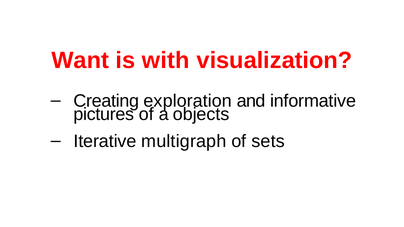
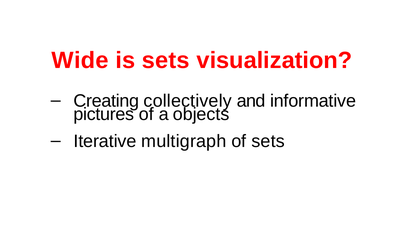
Want: Want -> Wide
is with: with -> sets
exploration: exploration -> collectively
